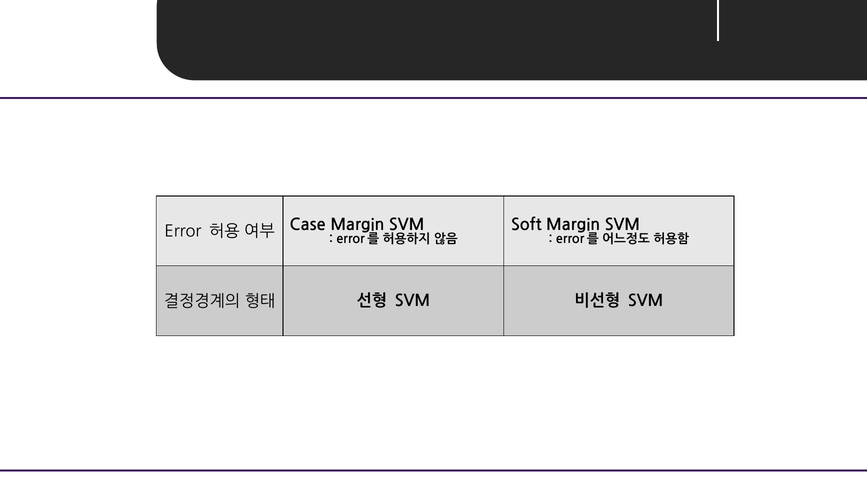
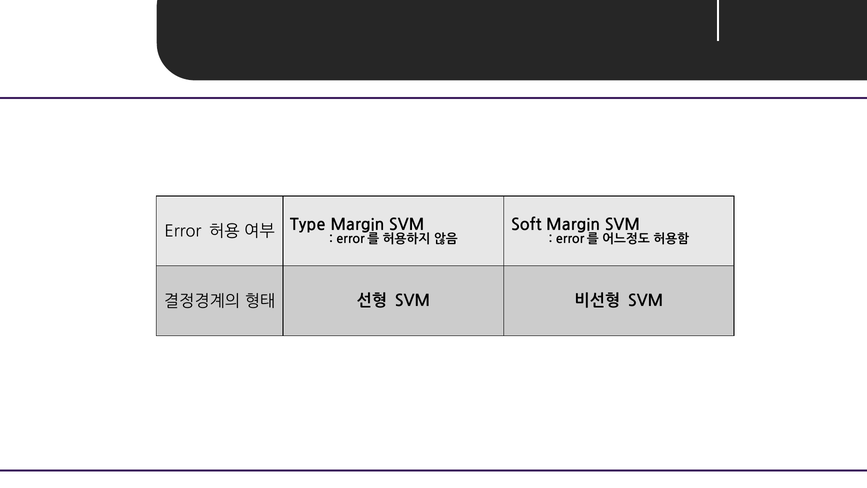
Case: Case -> Type
